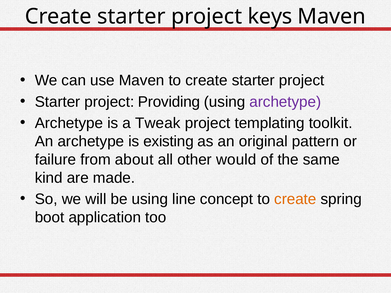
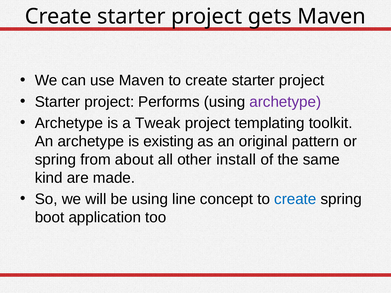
keys: keys -> gets
Providing: Providing -> Performs
failure at (55, 160): failure -> spring
would: would -> install
create at (295, 199) colour: orange -> blue
